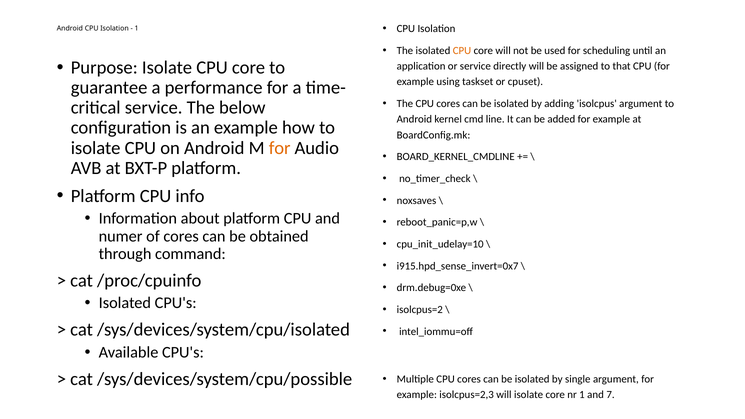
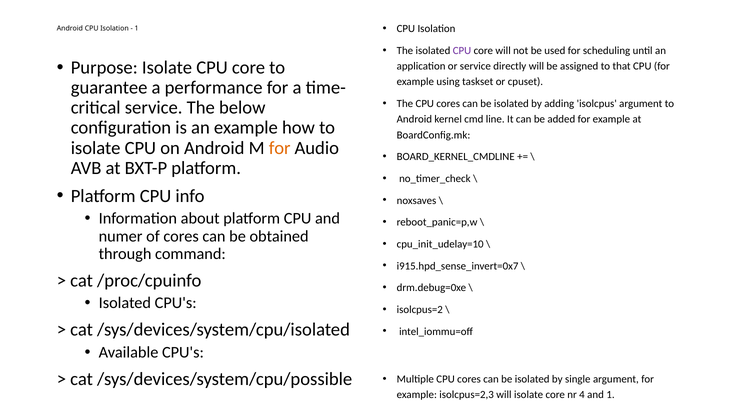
CPU at (462, 51) colour: orange -> purple
nr 1: 1 -> 4
and 7: 7 -> 1
